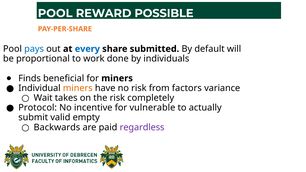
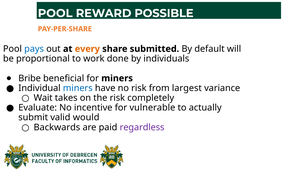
every colour: blue -> orange
Finds: Finds -> Bribe
miners at (78, 88) colour: orange -> blue
factors: factors -> largest
Protocol: Protocol -> Evaluate
empty: empty -> would
